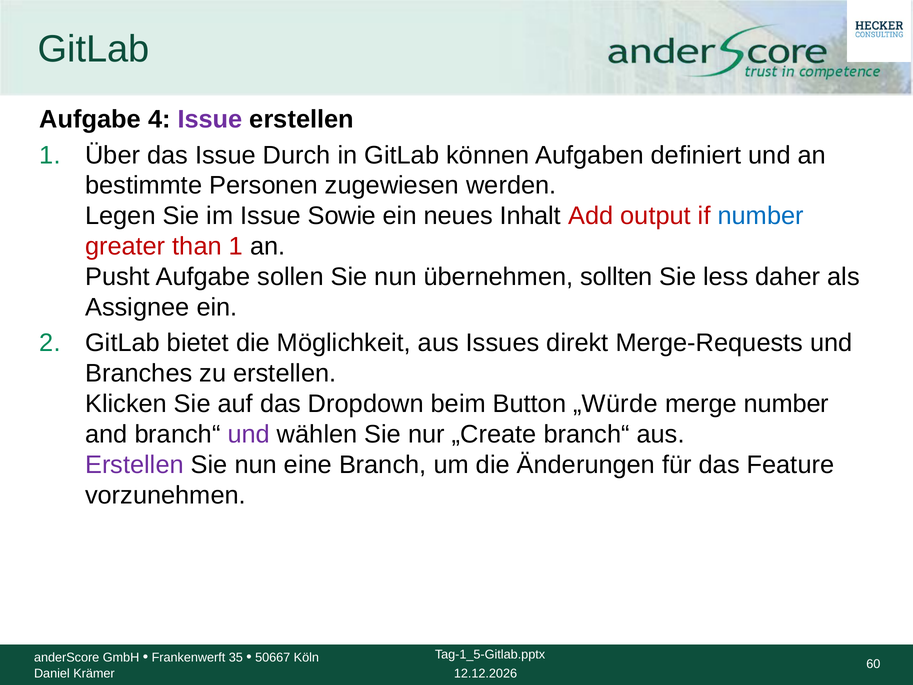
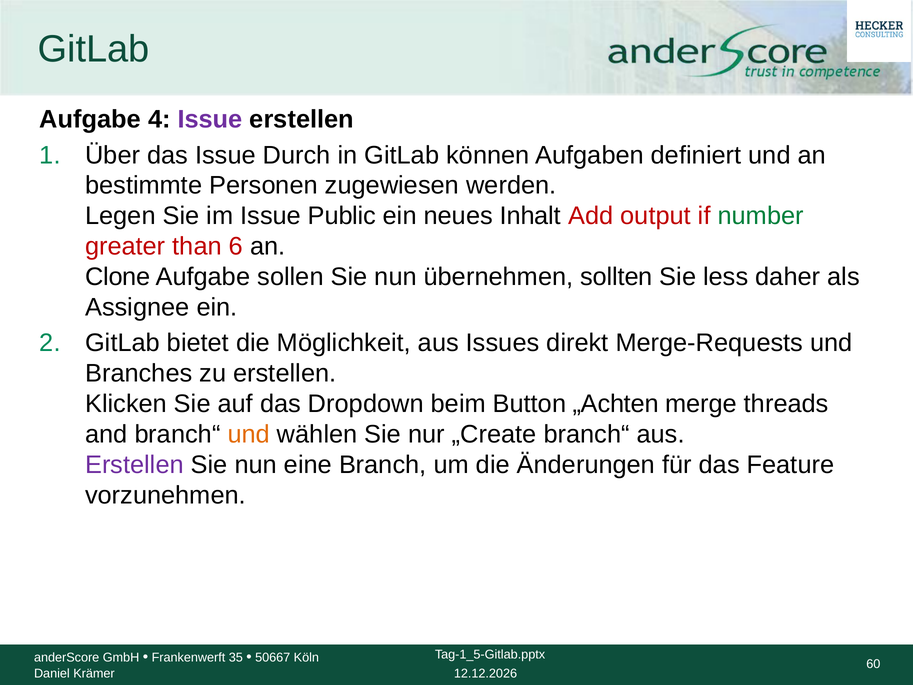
Sowie: Sowie -> Public
number at (761, 216) colour: blue -> green
than 1: 1 -> 6
Pusht: Pusht -> Clone
„Würde: „Würde -> „Achten
merge number: number -> threads
und at (249, 434) colour: purple -> orange
